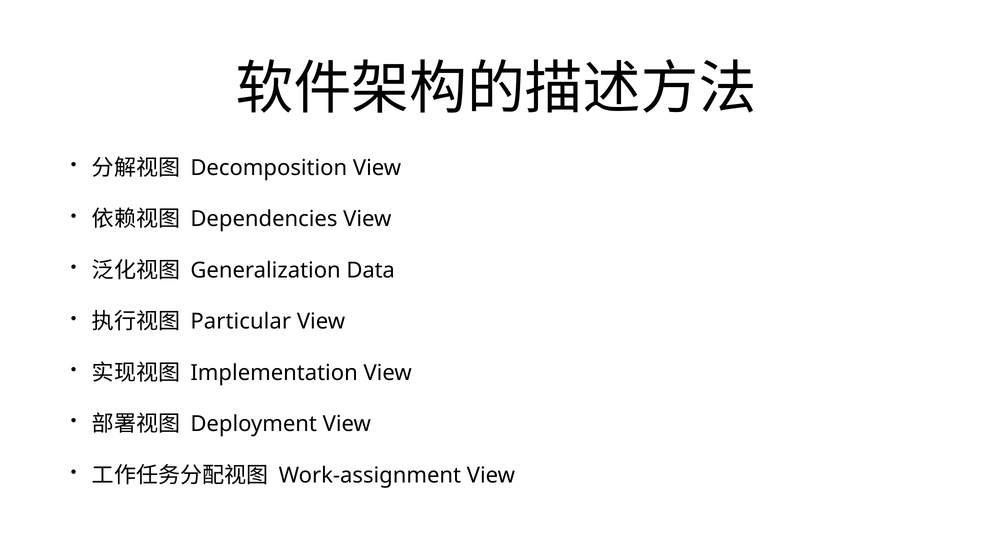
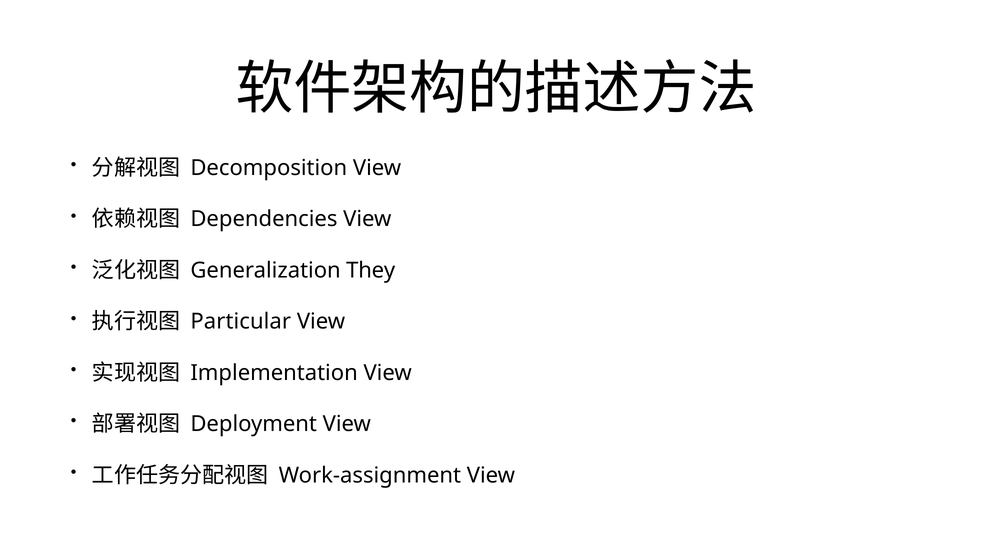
Data: Data -> They
